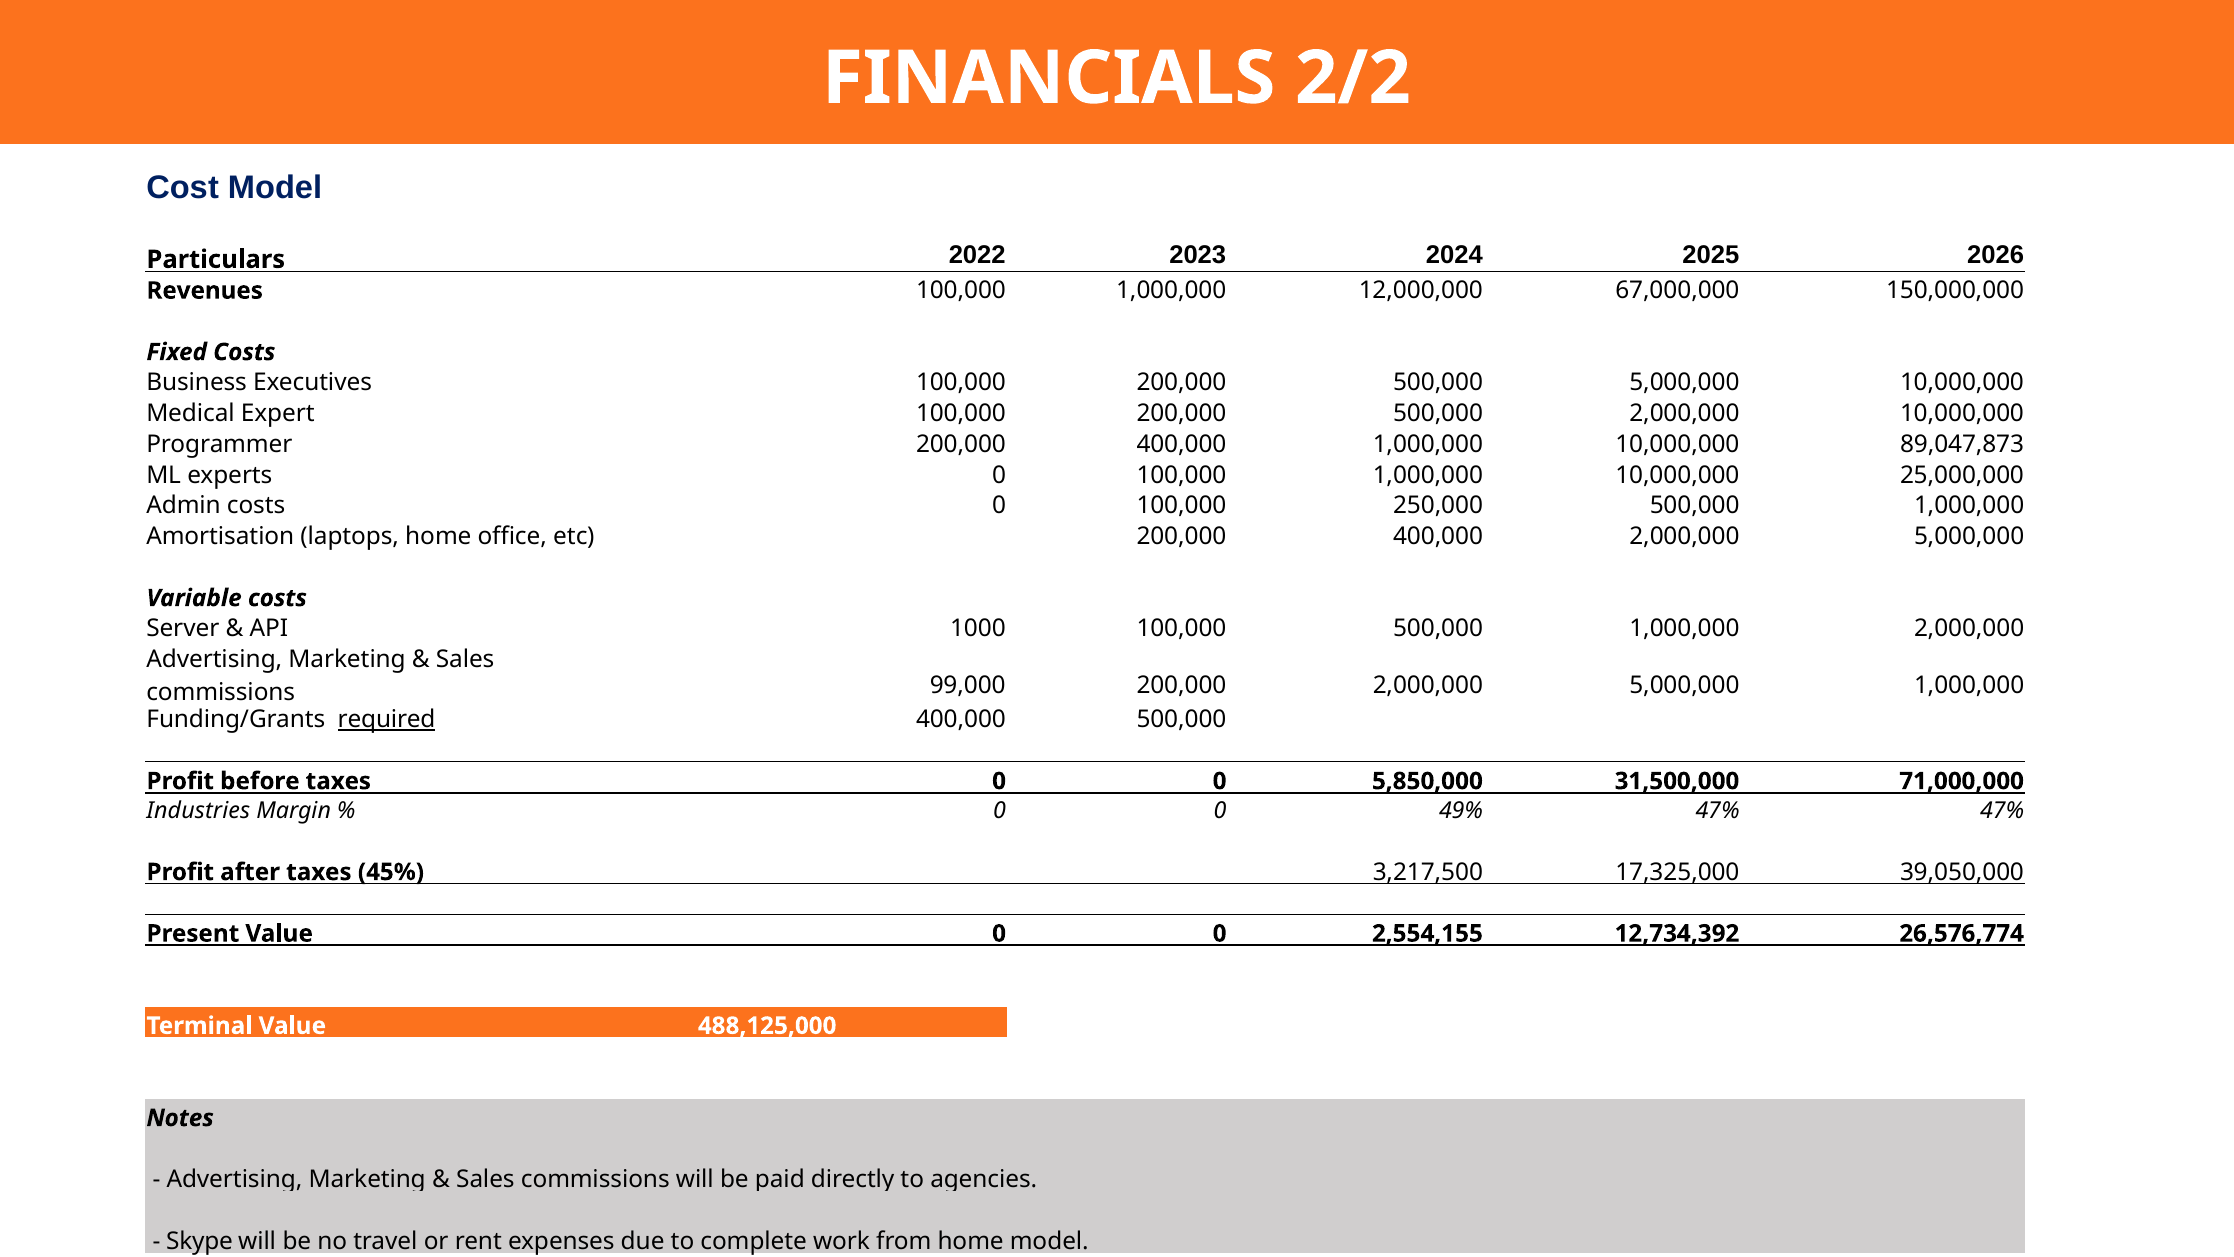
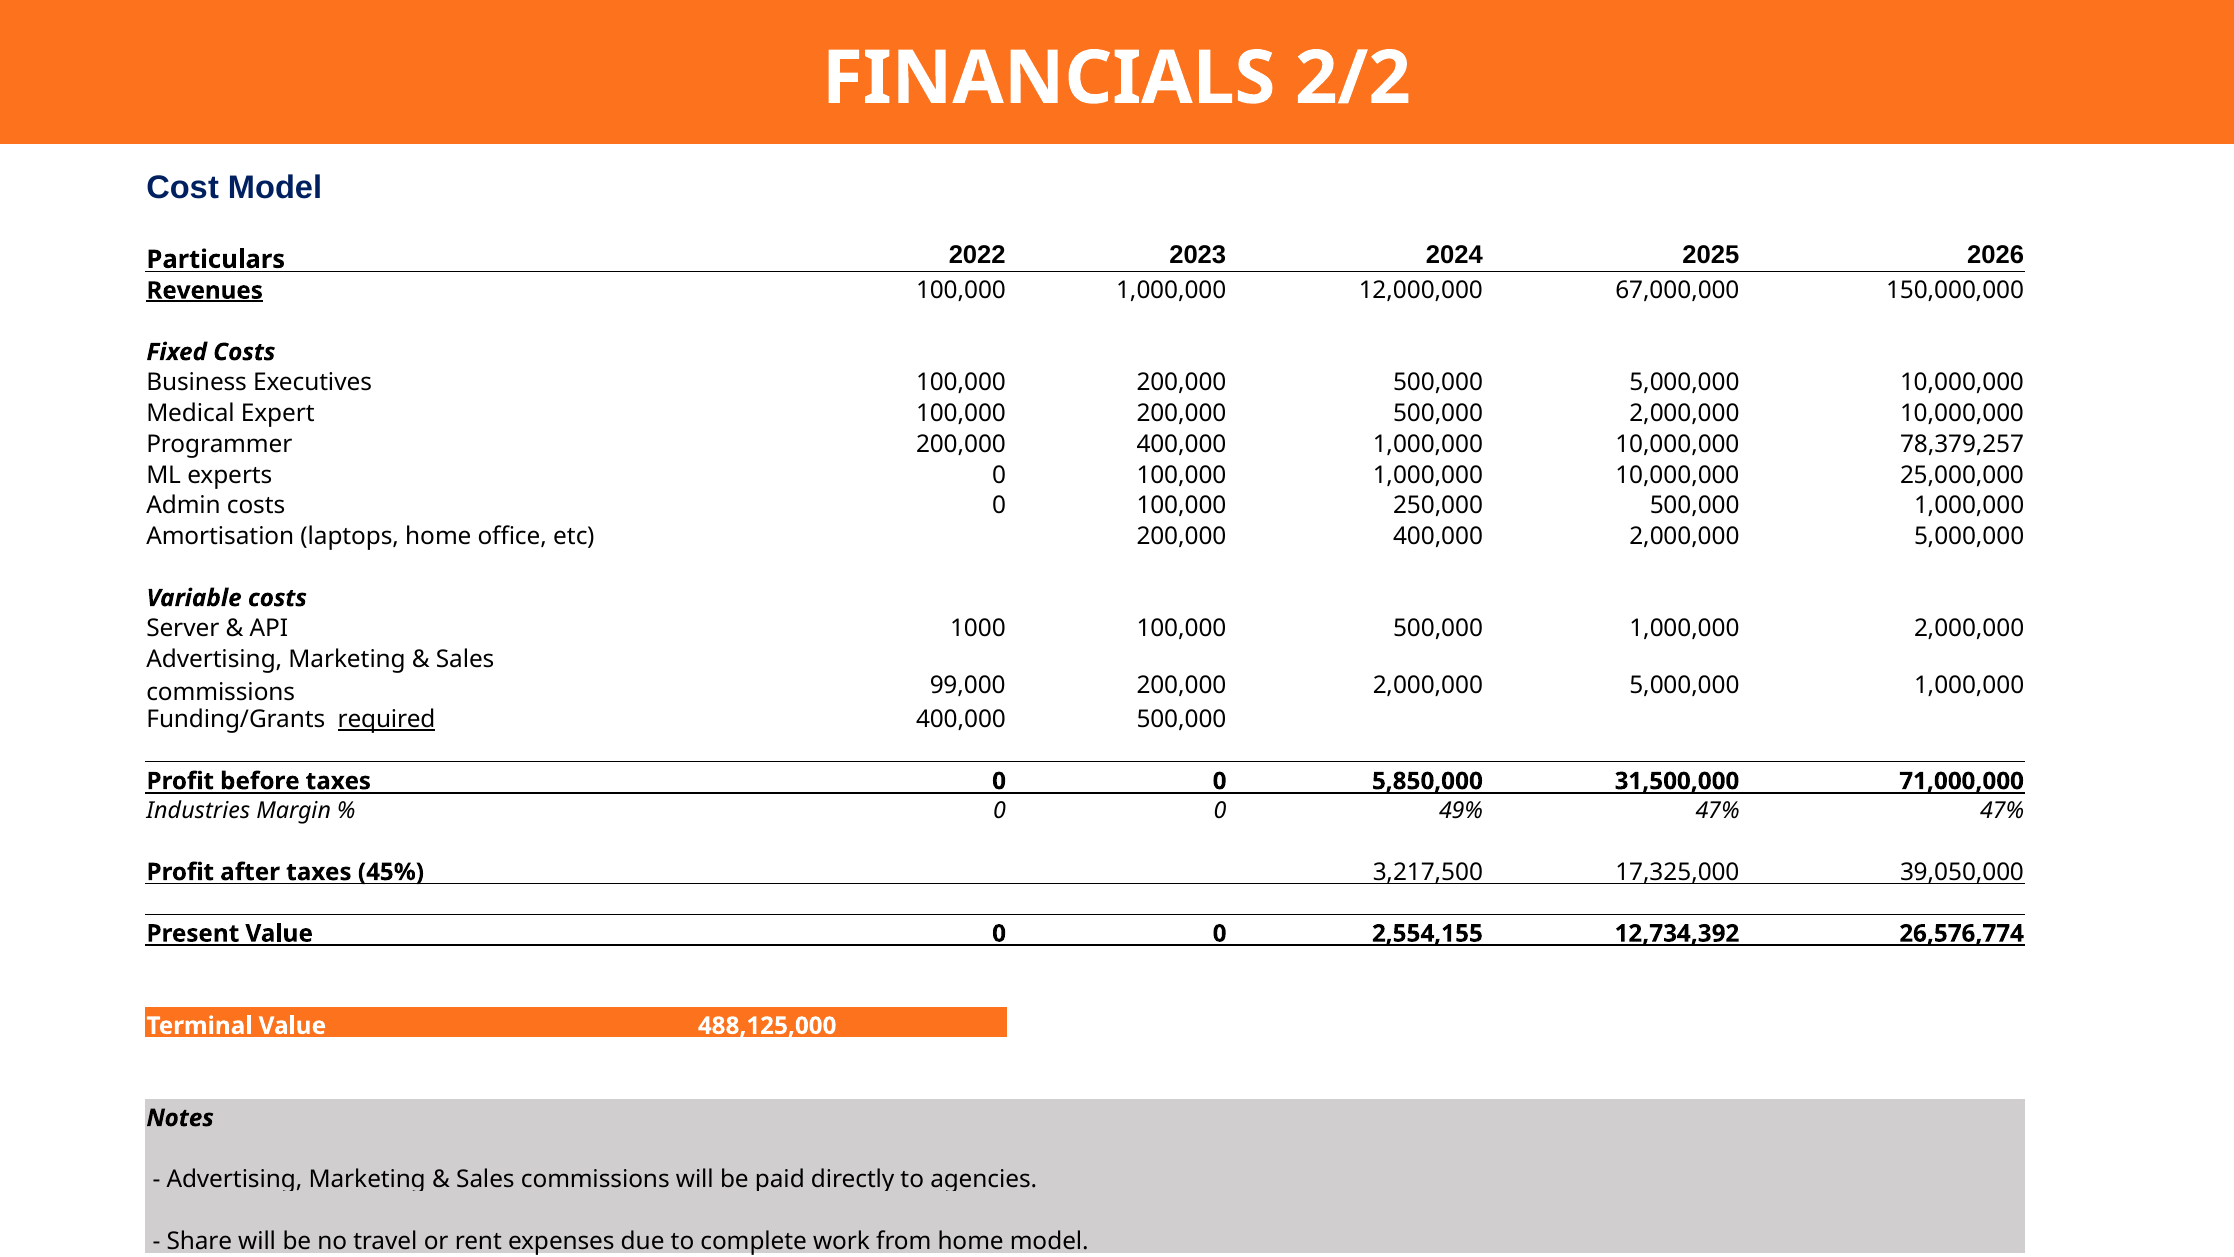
Revenues underline: none -> present
89,047,873: 89,047,873 -> 78,379,257
Skype: Skype -> Share
